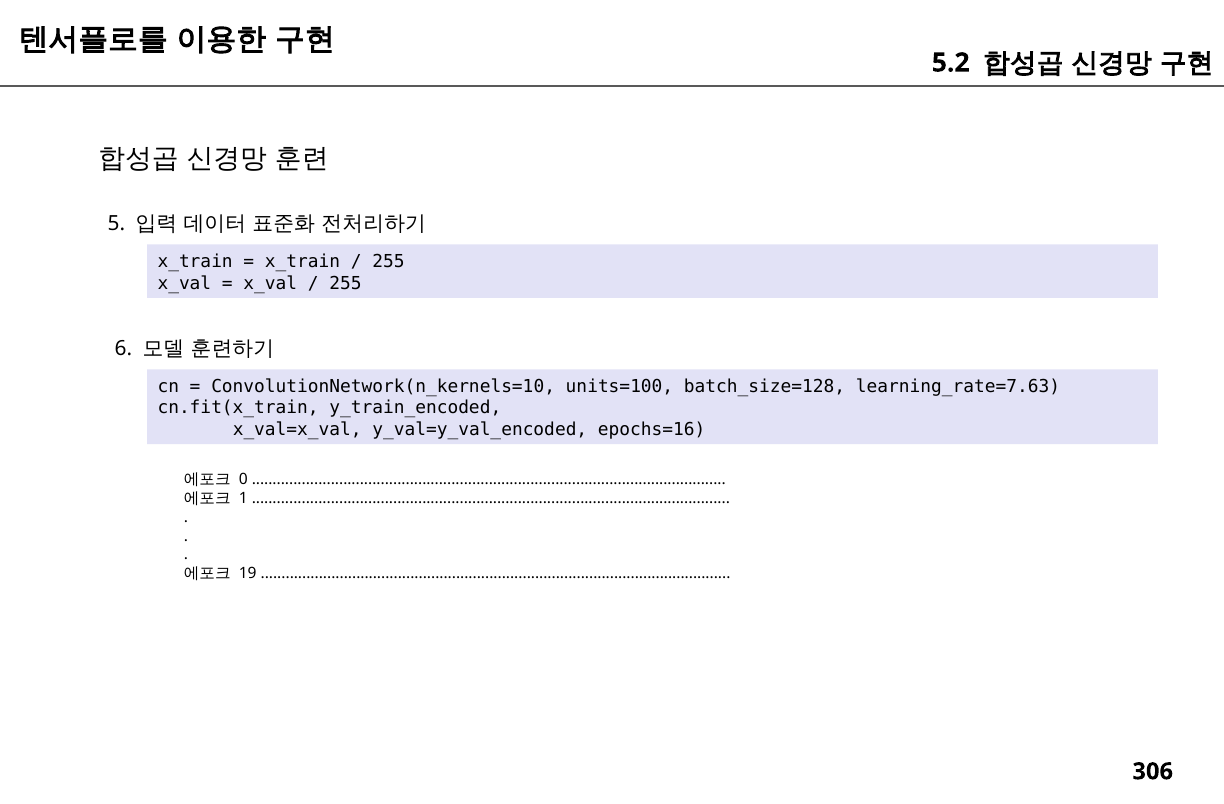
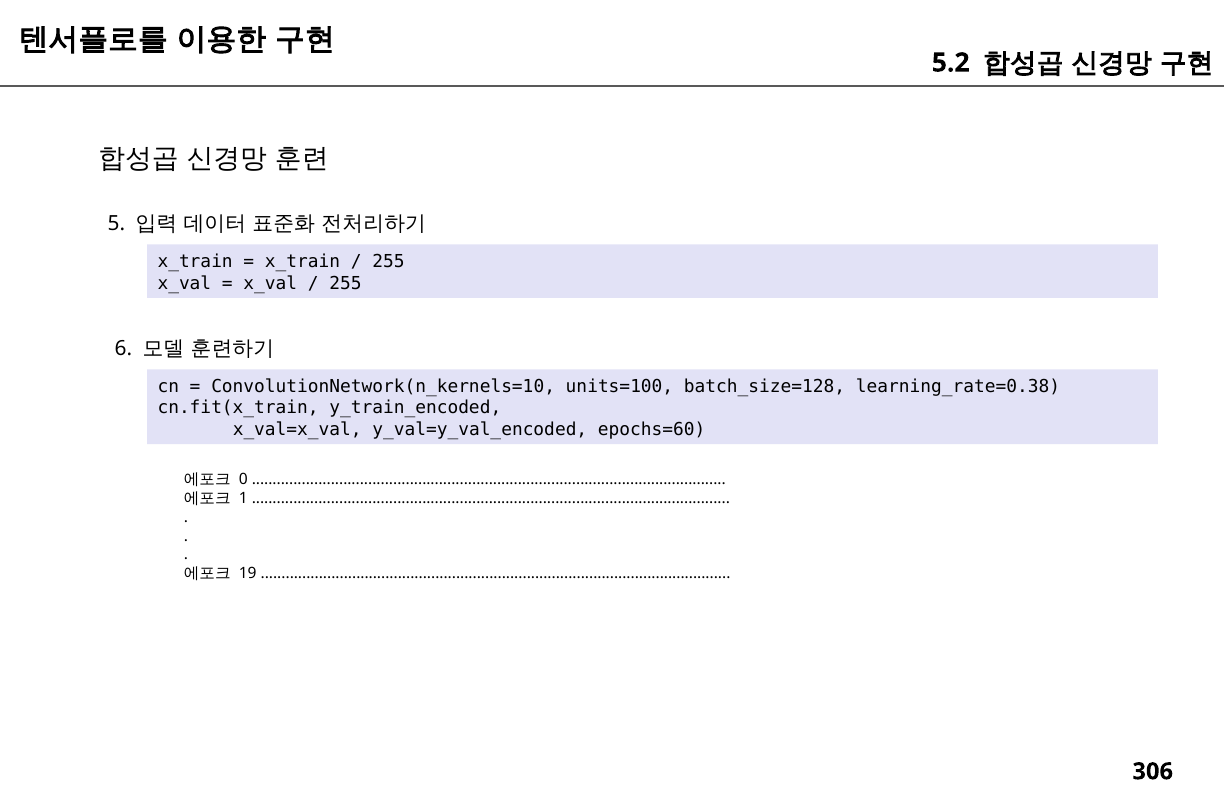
learning_rate=7.63: learning_rate=7.63 -> learning_rate=0.38
epochs=16: epochs=16 -> epochs=60
